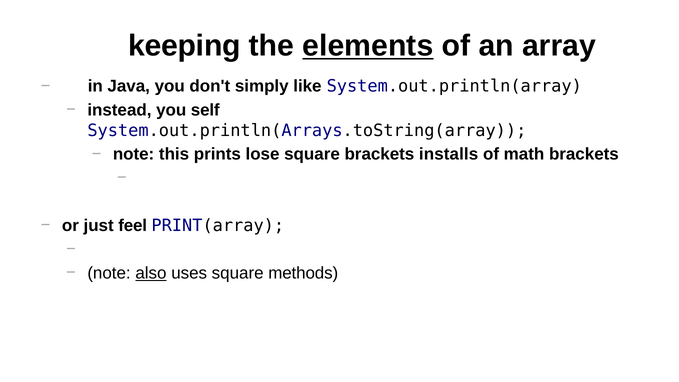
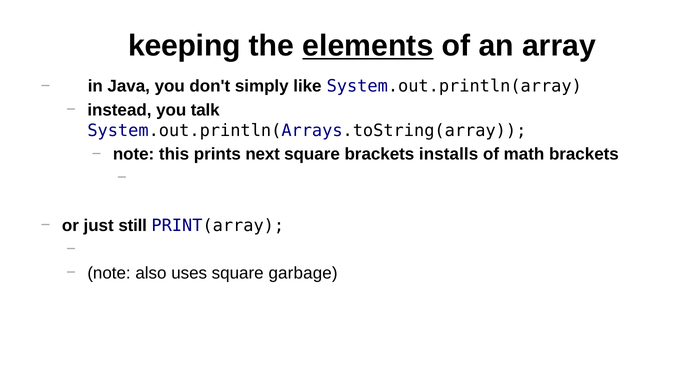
self: self -> talk
lose: lose -> next
feel: feel -> still
also underline: present -> none
methods: methods -> garbage
